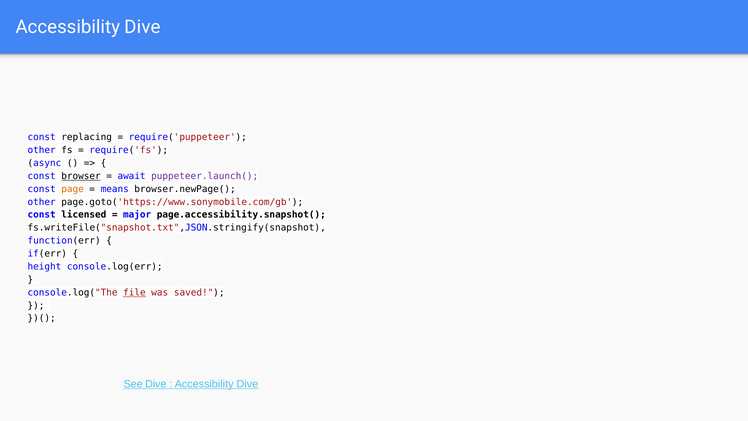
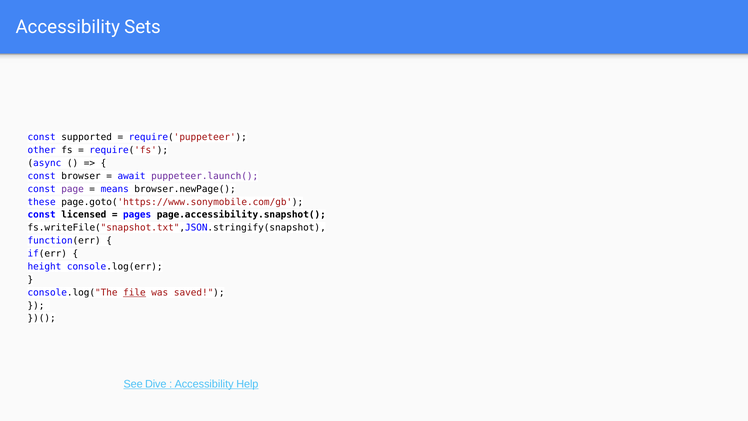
Dive at (142, 27): Dive -> Sets
replacing: replacing -> supported
browser underline: present -> none
page colour: orange -> purple
other at (42, 202): other -> these
major: major -> pages
Dive at (247, 384): Dive -> Help
